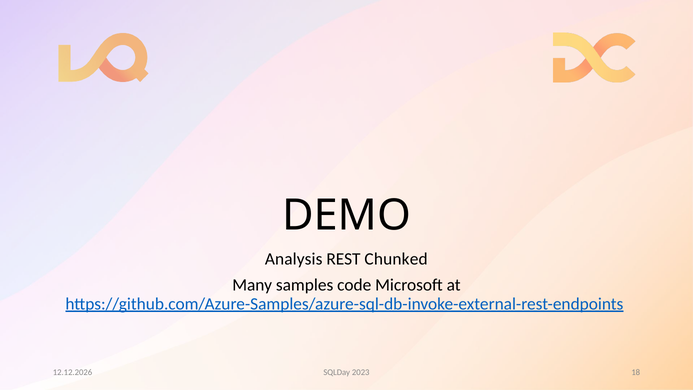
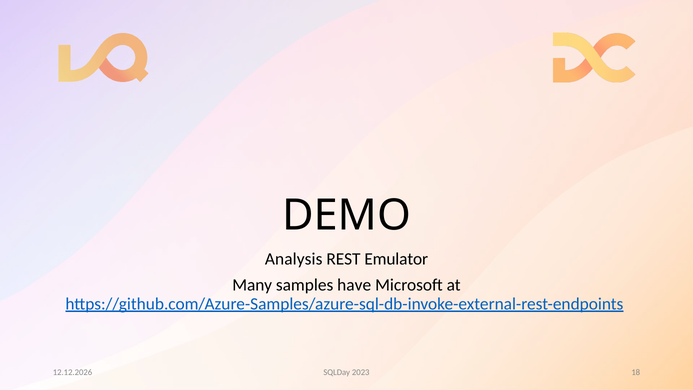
Chunked: Chunked -> Emulator
code: code -> have
